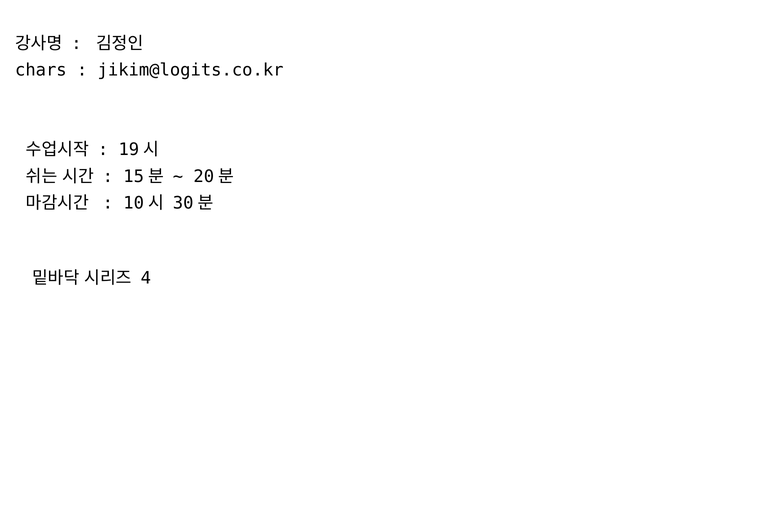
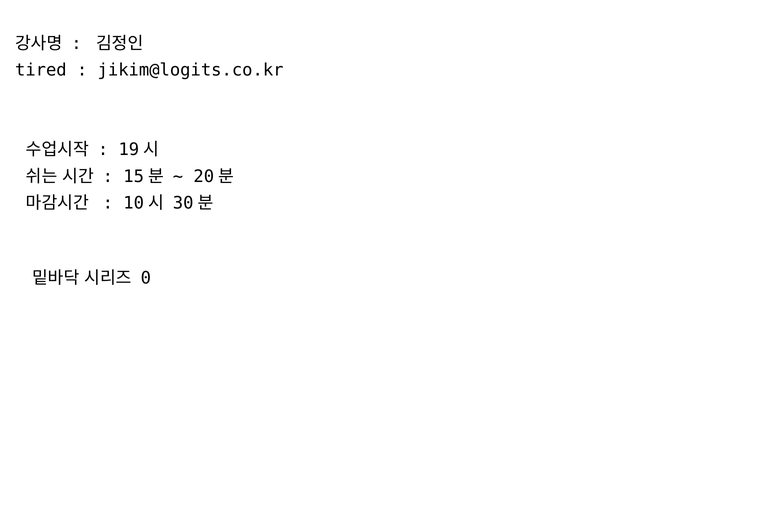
chars: chars -> tired
4: 4 -> 0
